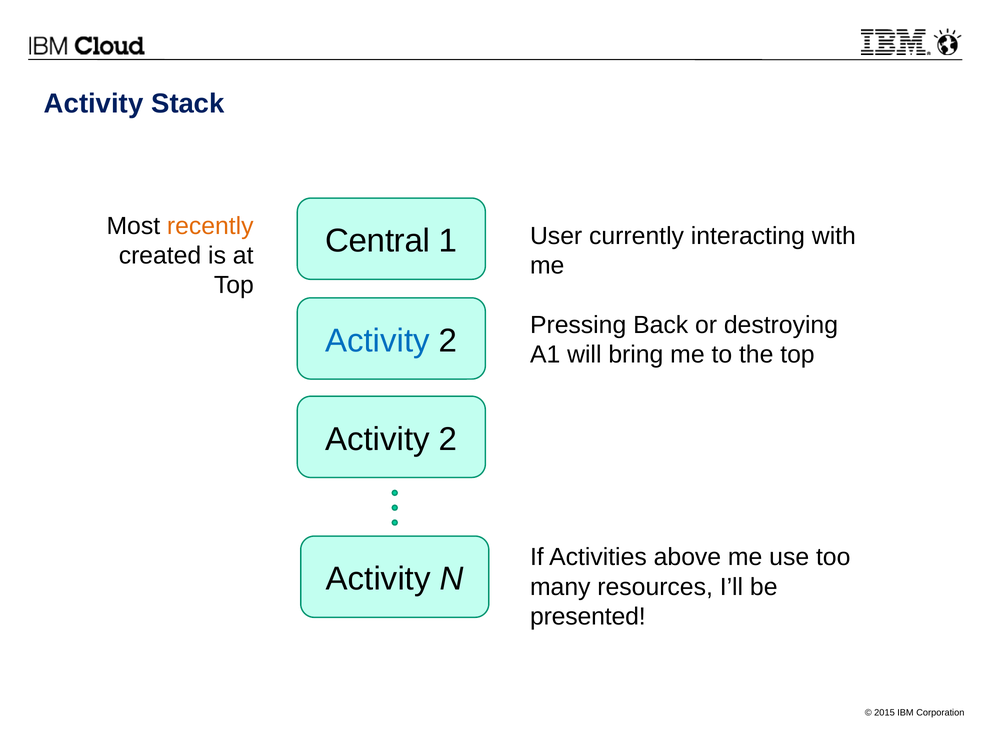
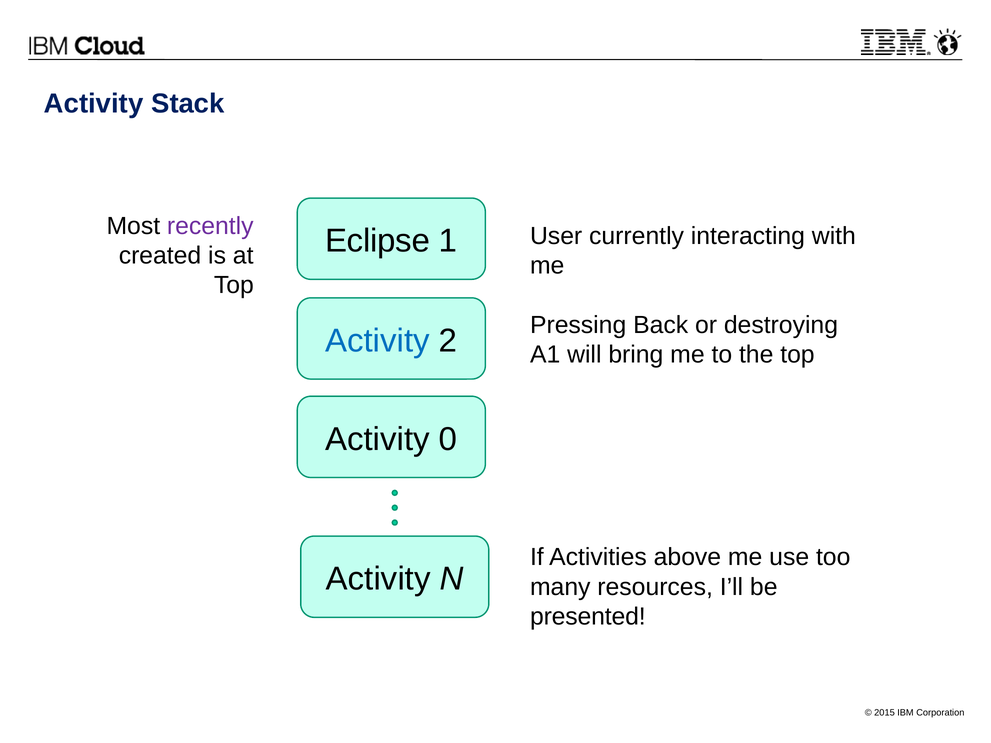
recently colour: orange -> purple
Central: Central -> Eclipse
2 at (448, 439): 2 -> 0
